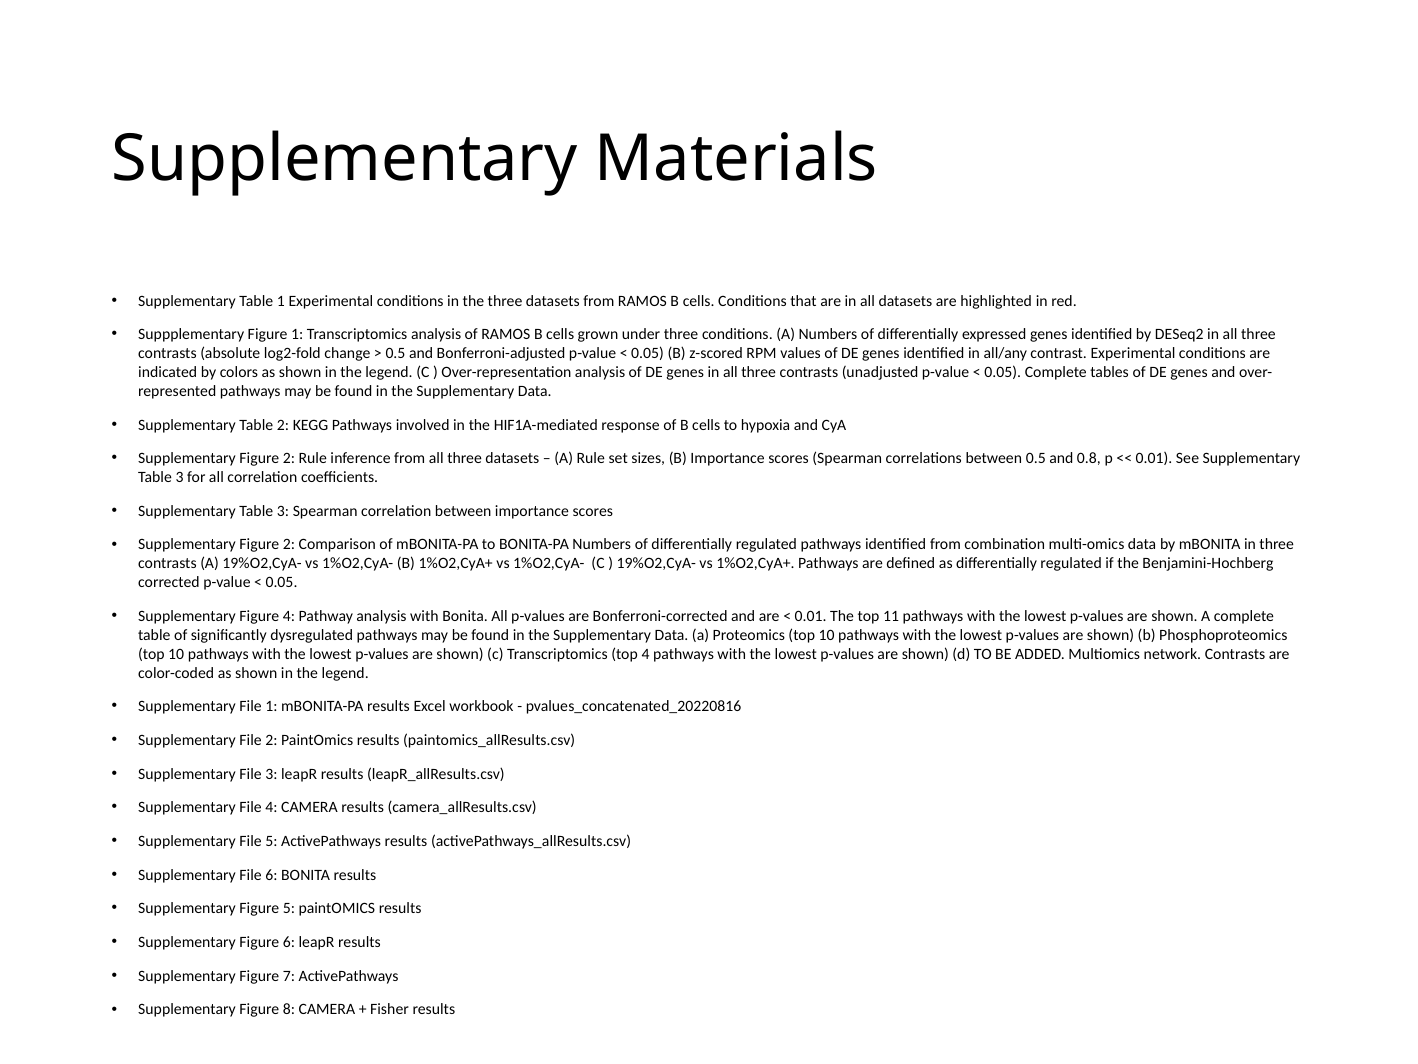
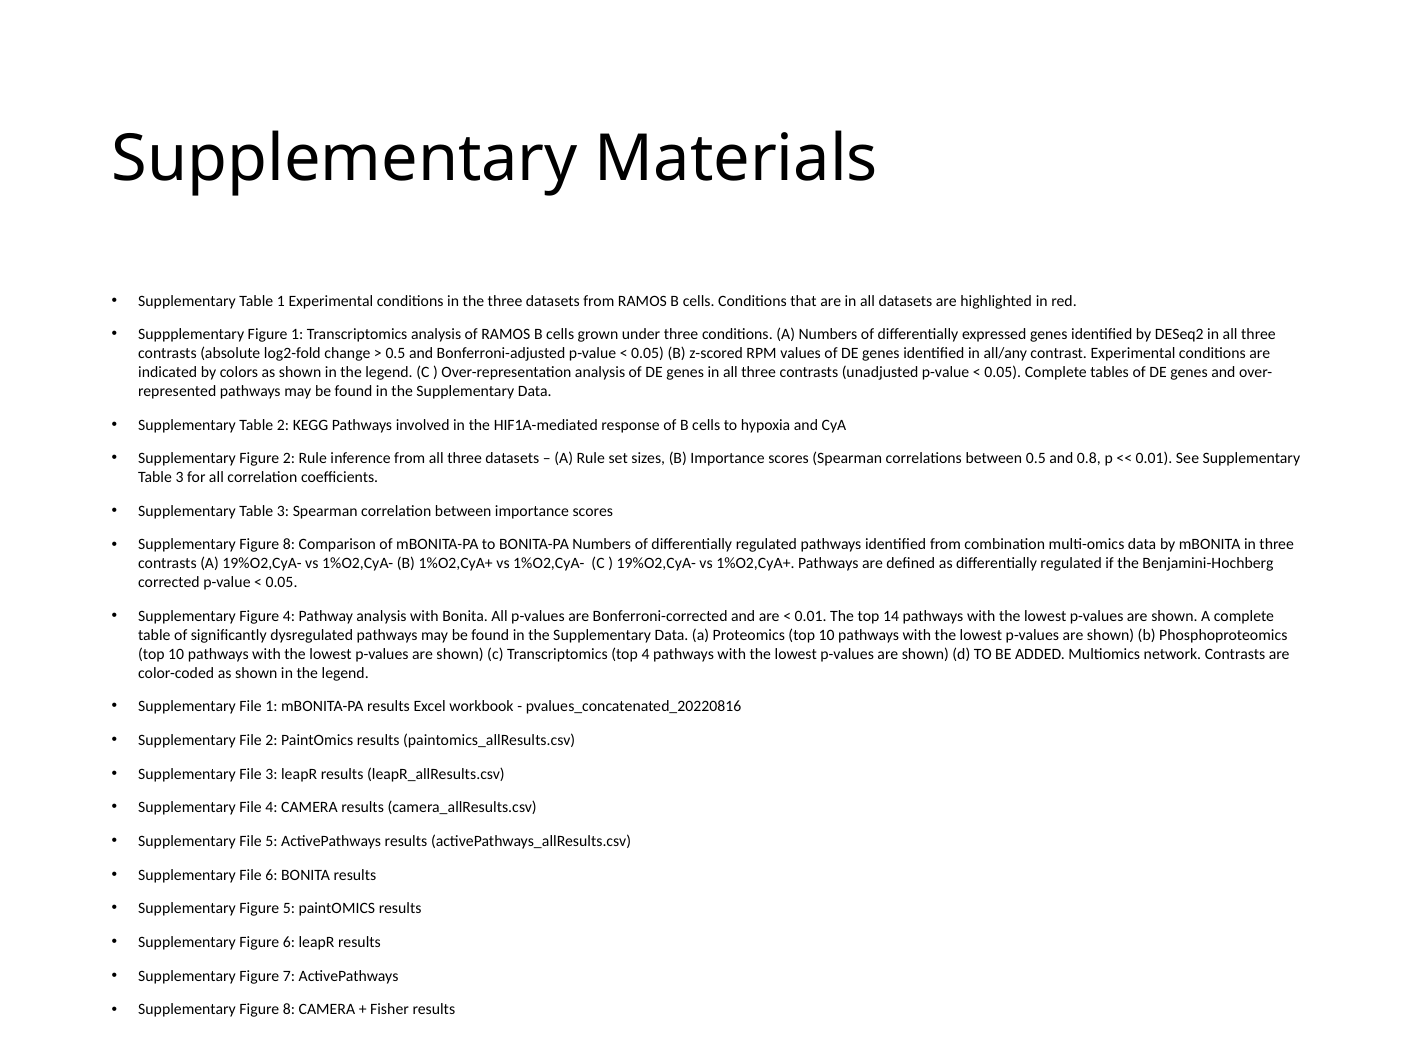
2 at (289, 545): 2 -> 8
11: 11 -> 14
